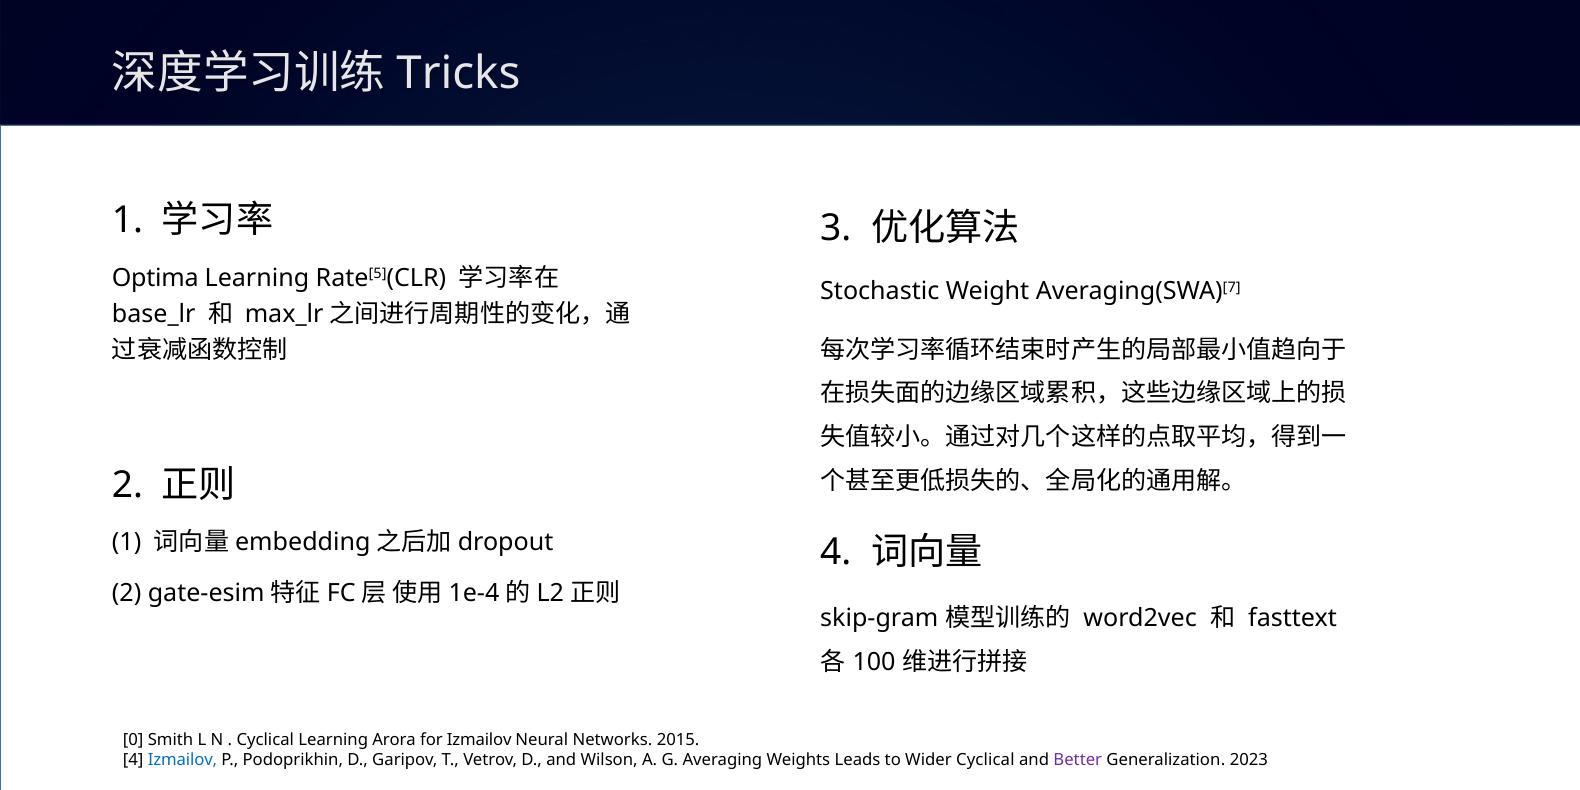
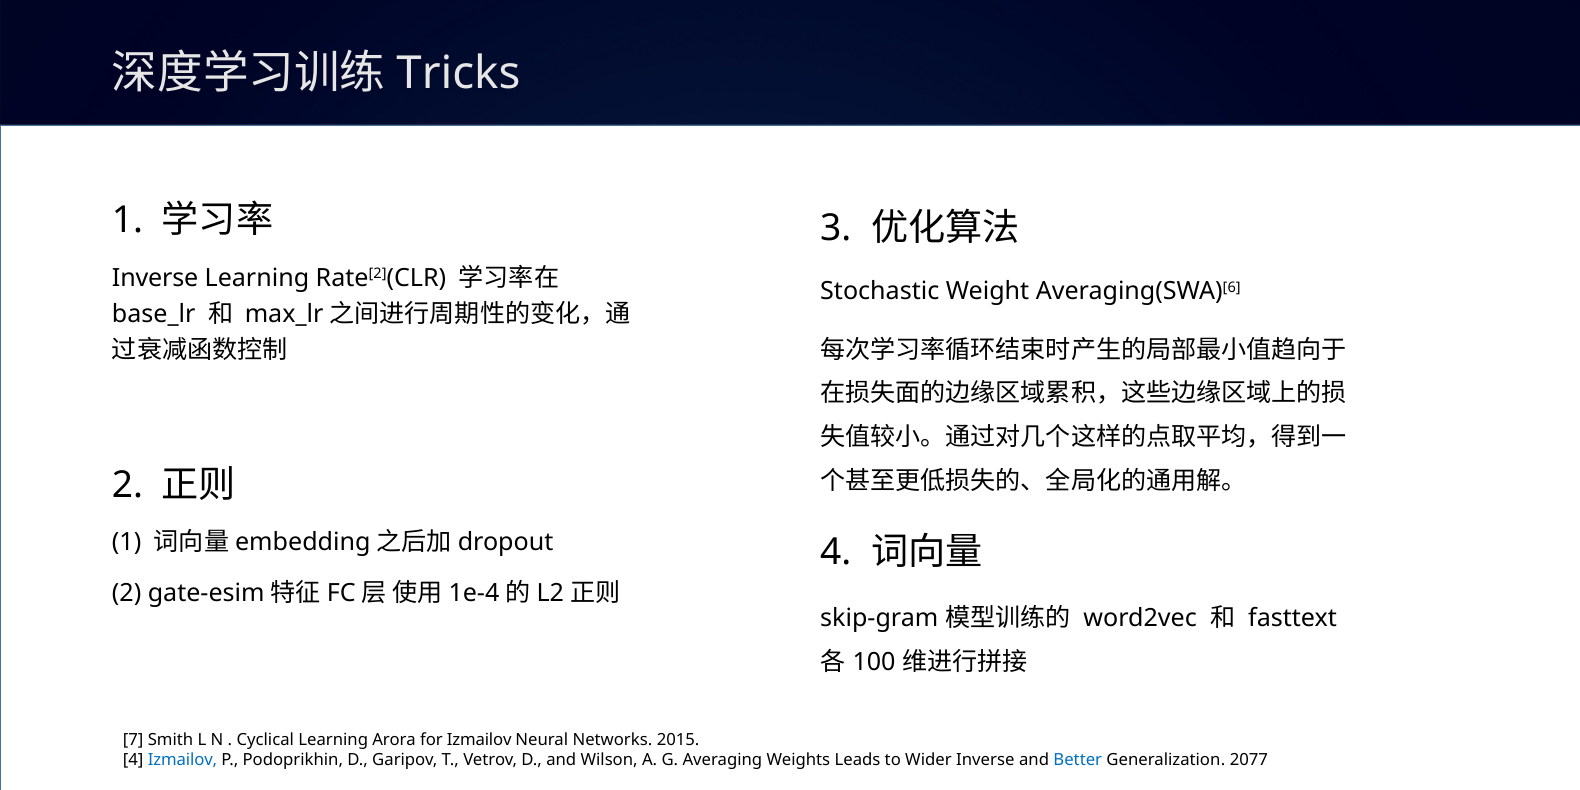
Optima at (155, 278): Optima -> Inverse
5 at (378, 274): 5 -> 2
7: 7 -> 6
0: 0 -> 7
Wider Cyclical: Cyclical -> Inverse
Better colour: purple -> blue
2023: 2023 -> 2077
